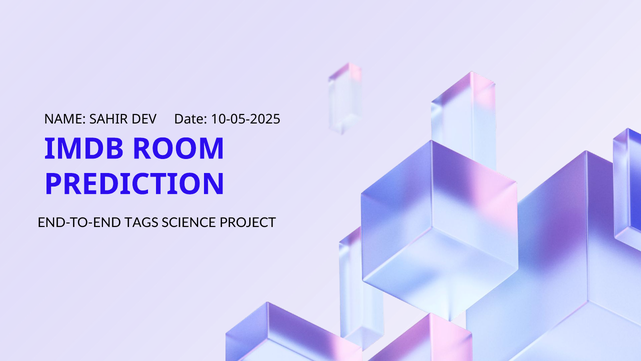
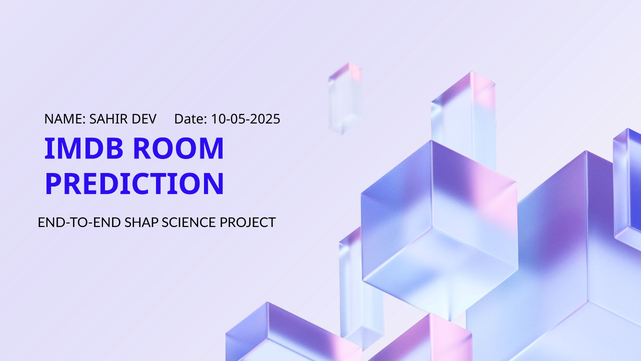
TAGS: TAGS -> SHAP
